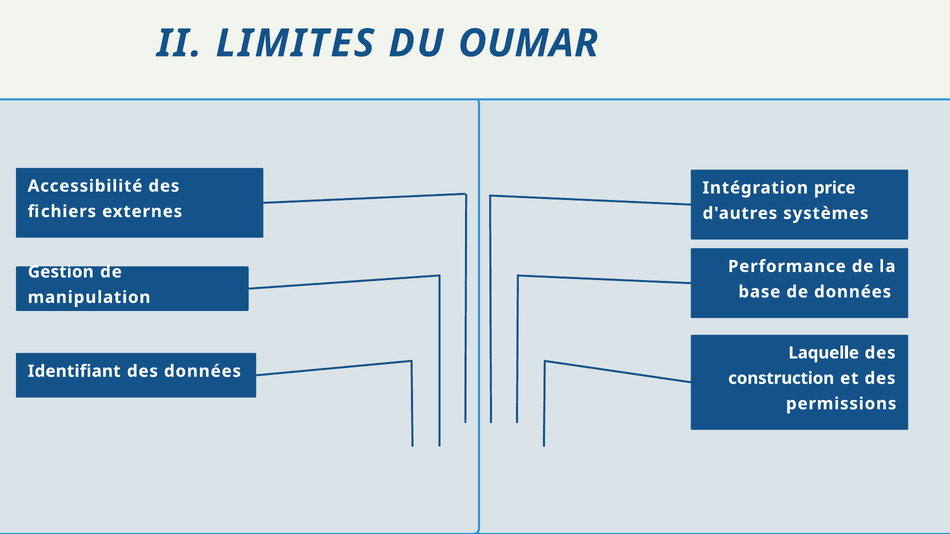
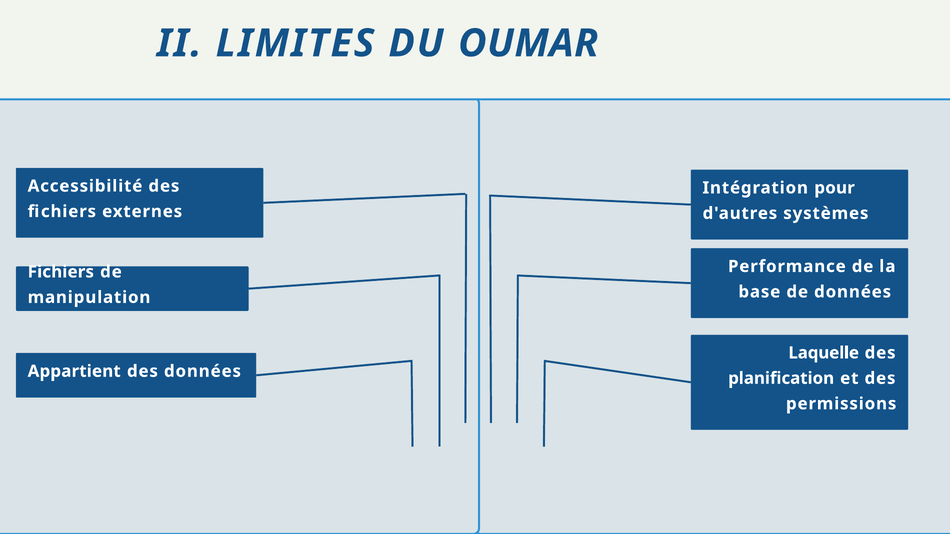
price: price -> pour
Gestion at (61, 272): Gestion -> Fichiers
Identifiant: Identifiant -> Appartient
construction: construction -> planification
